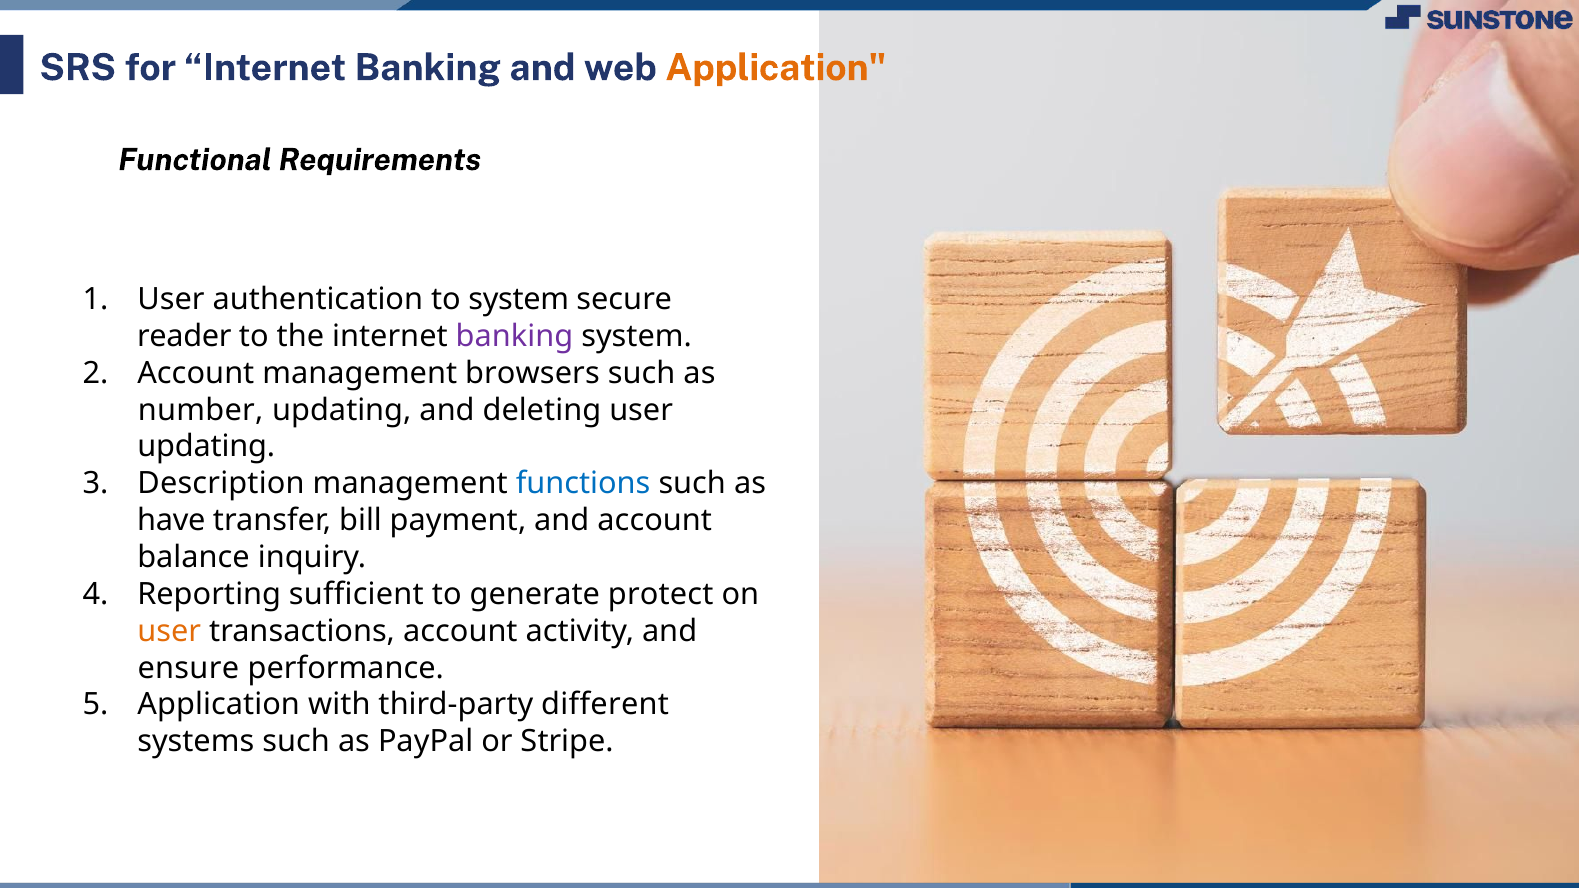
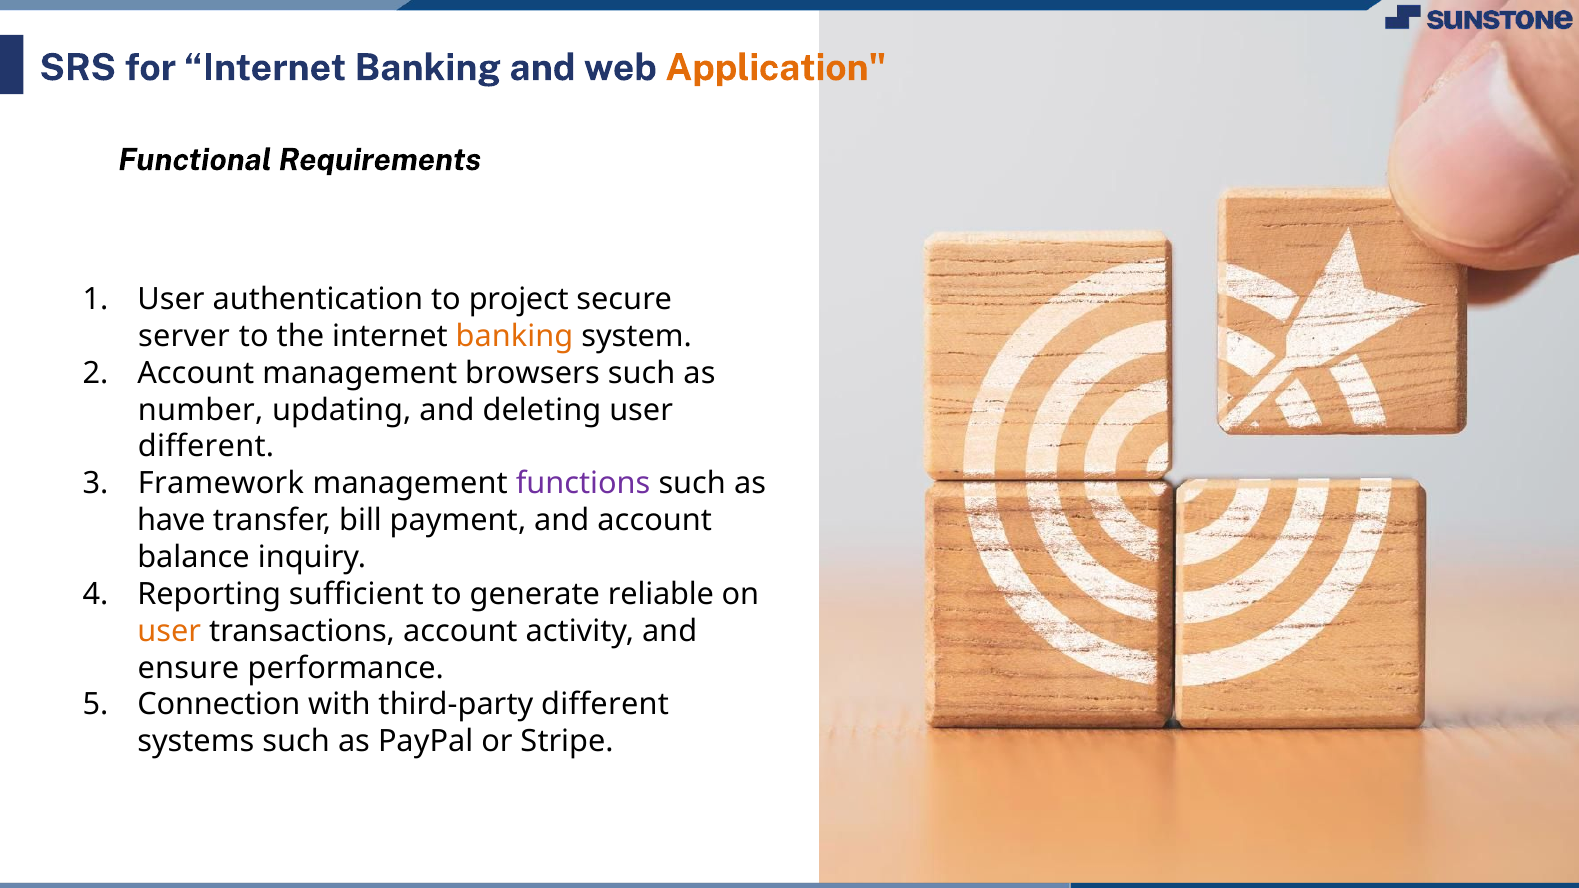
to system: system -> project
reader: reader -> server
banking at (514, 336) colour: purple -> orange
updating at (206, 447): updating -> different
Description: Description -> Framework
functions colour: blue -> purple
protect: protect -> reliable
Application at (219, 705): Application -> Connection
